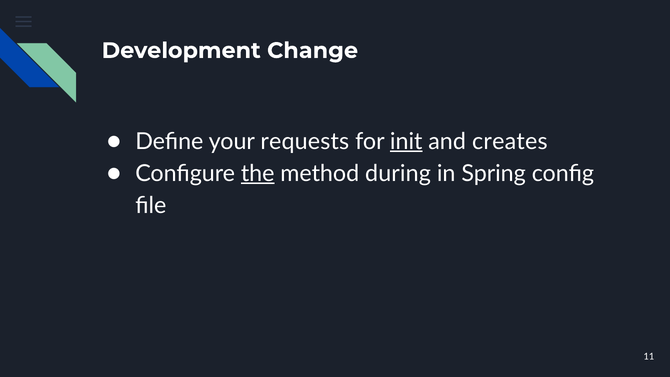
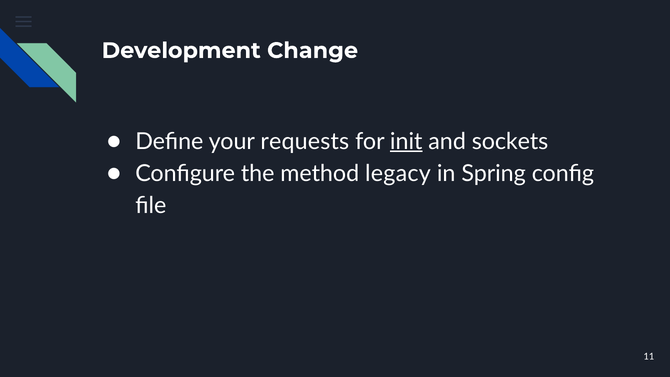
creates: creates -> sockets
the underline: present -> none
during: during -> legacy
